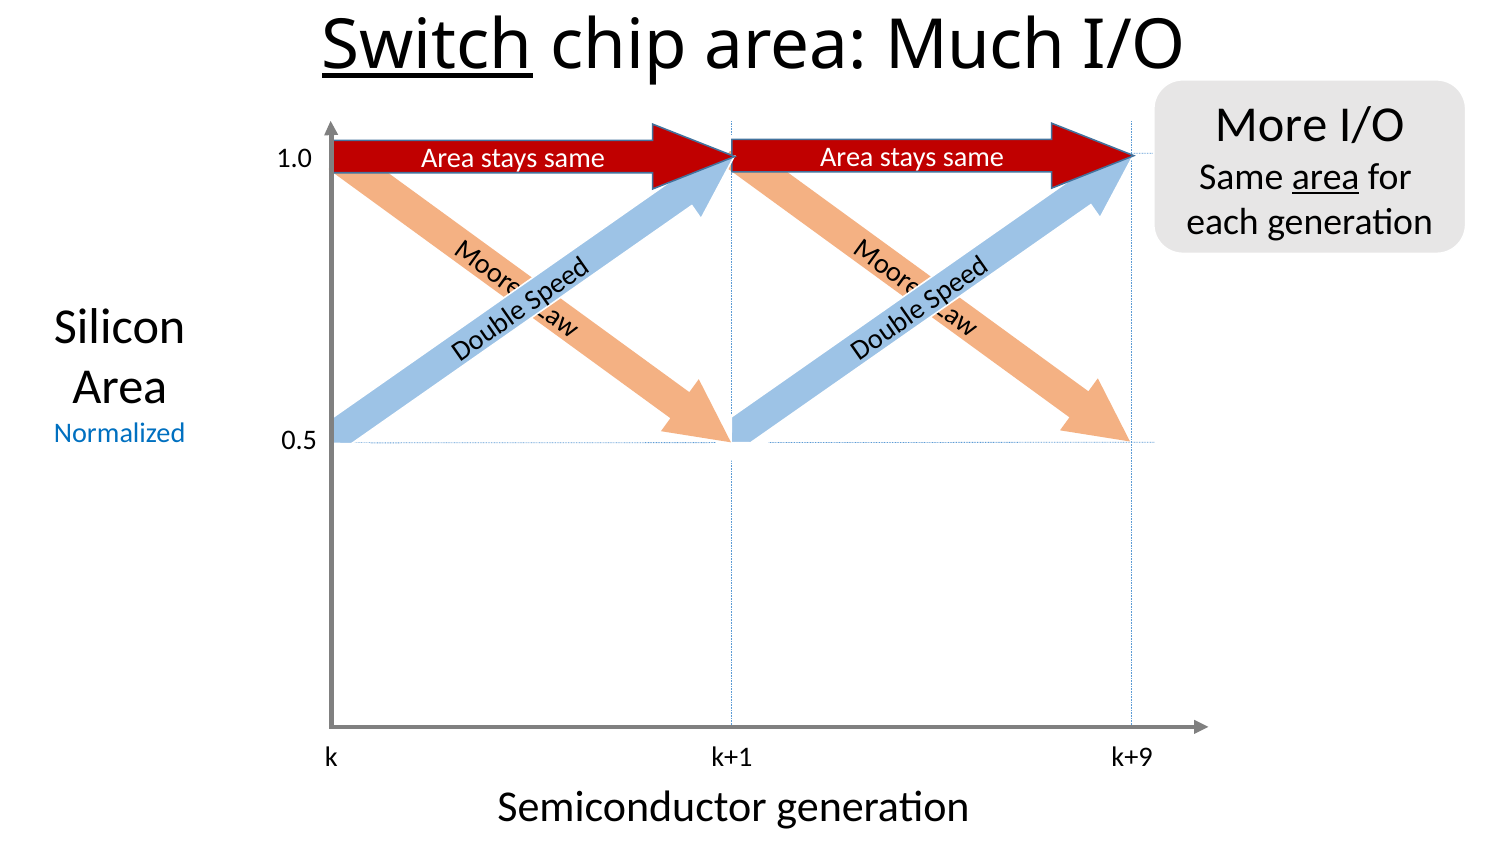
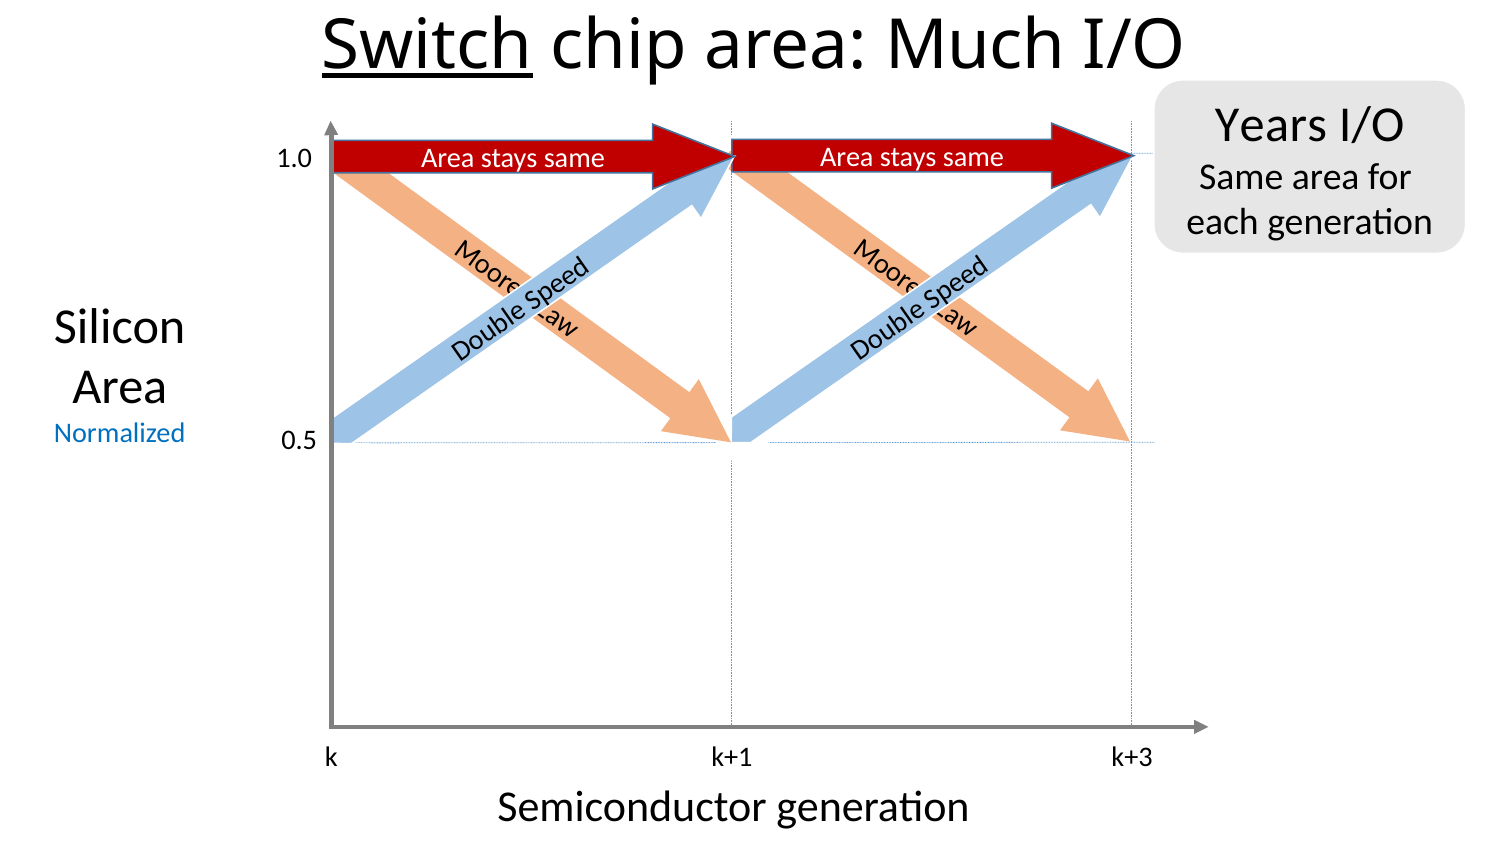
More: More -> Years
area at (1326, 177) underline: present -> none
k+9: k+9 -> k+3
